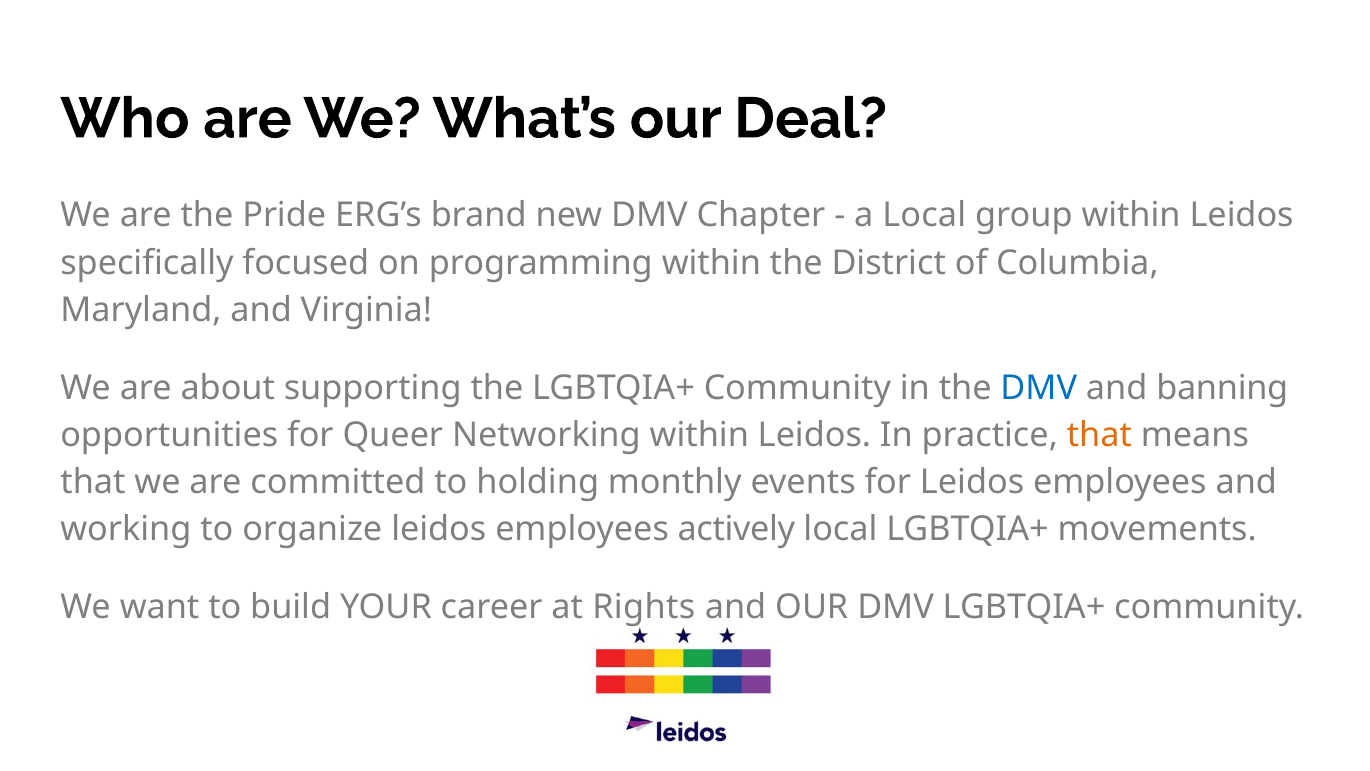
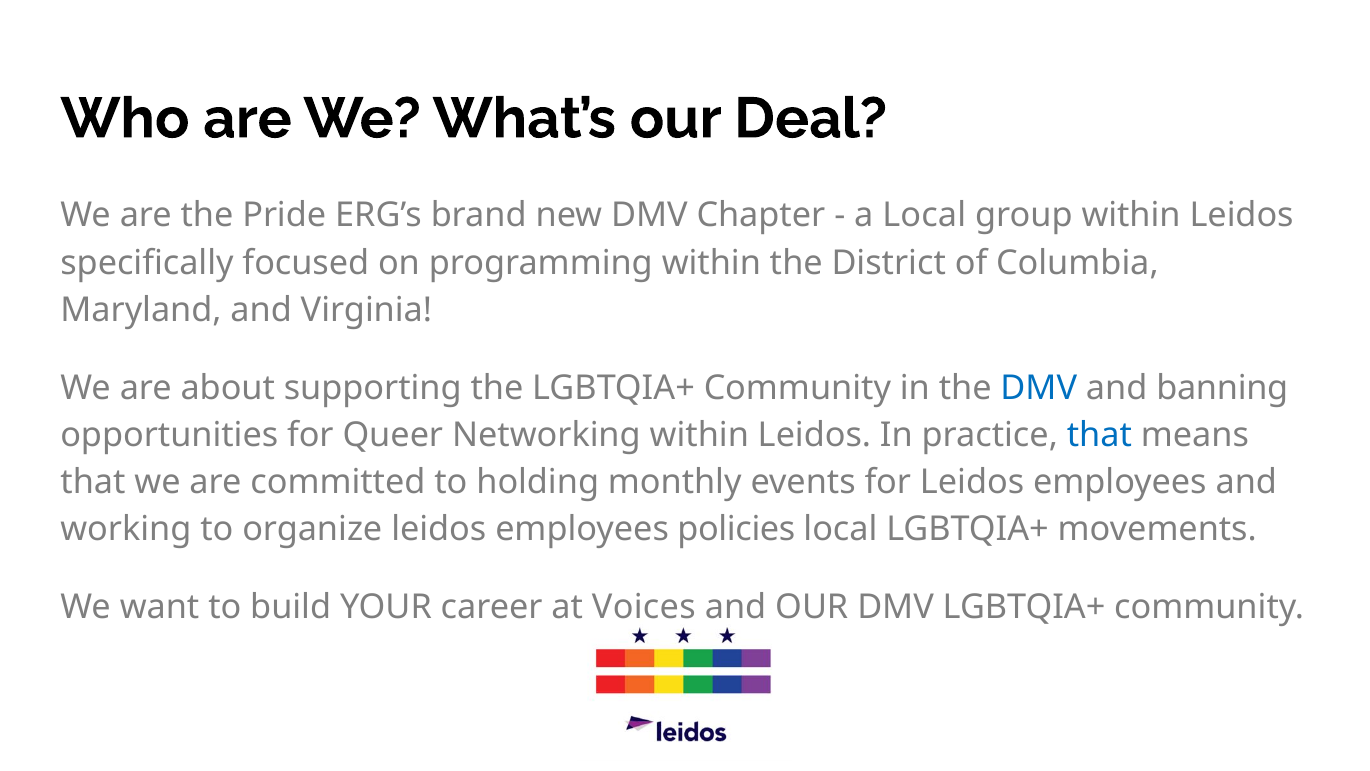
that at (1099, 435) colour: orange -> blue
actively: actively -> policies
Rights: Rights -> Voices
